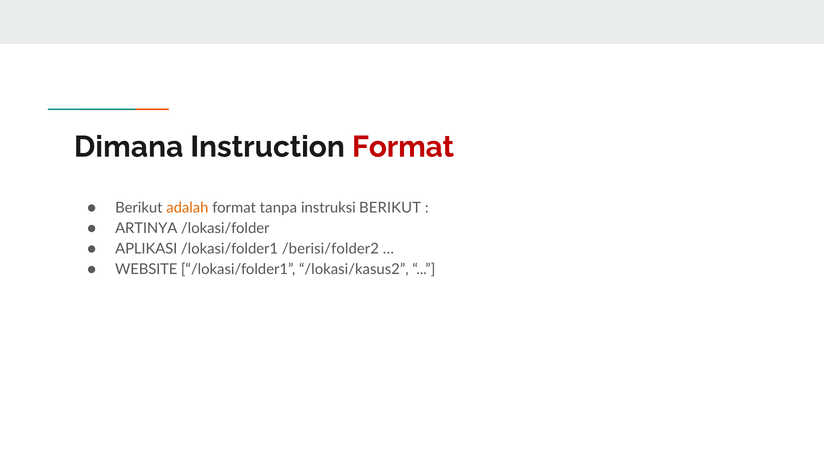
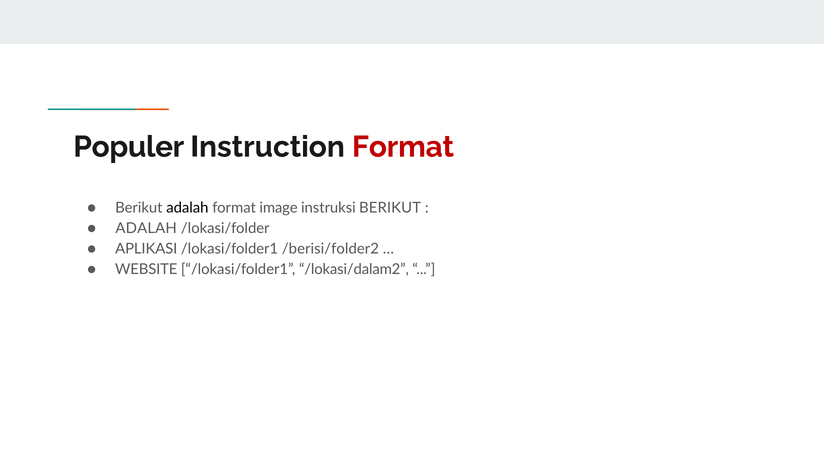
Dimana: Dimana -> Populer
adalah at (187, 208) colour: orange -> black
tanpa: tanpa -> image
ARTINYA at (146, 229): ARTINYA -> ADALAH
/lokasi/kasus2: /lokasi/kasus2 -> /lokasi/dalam2
